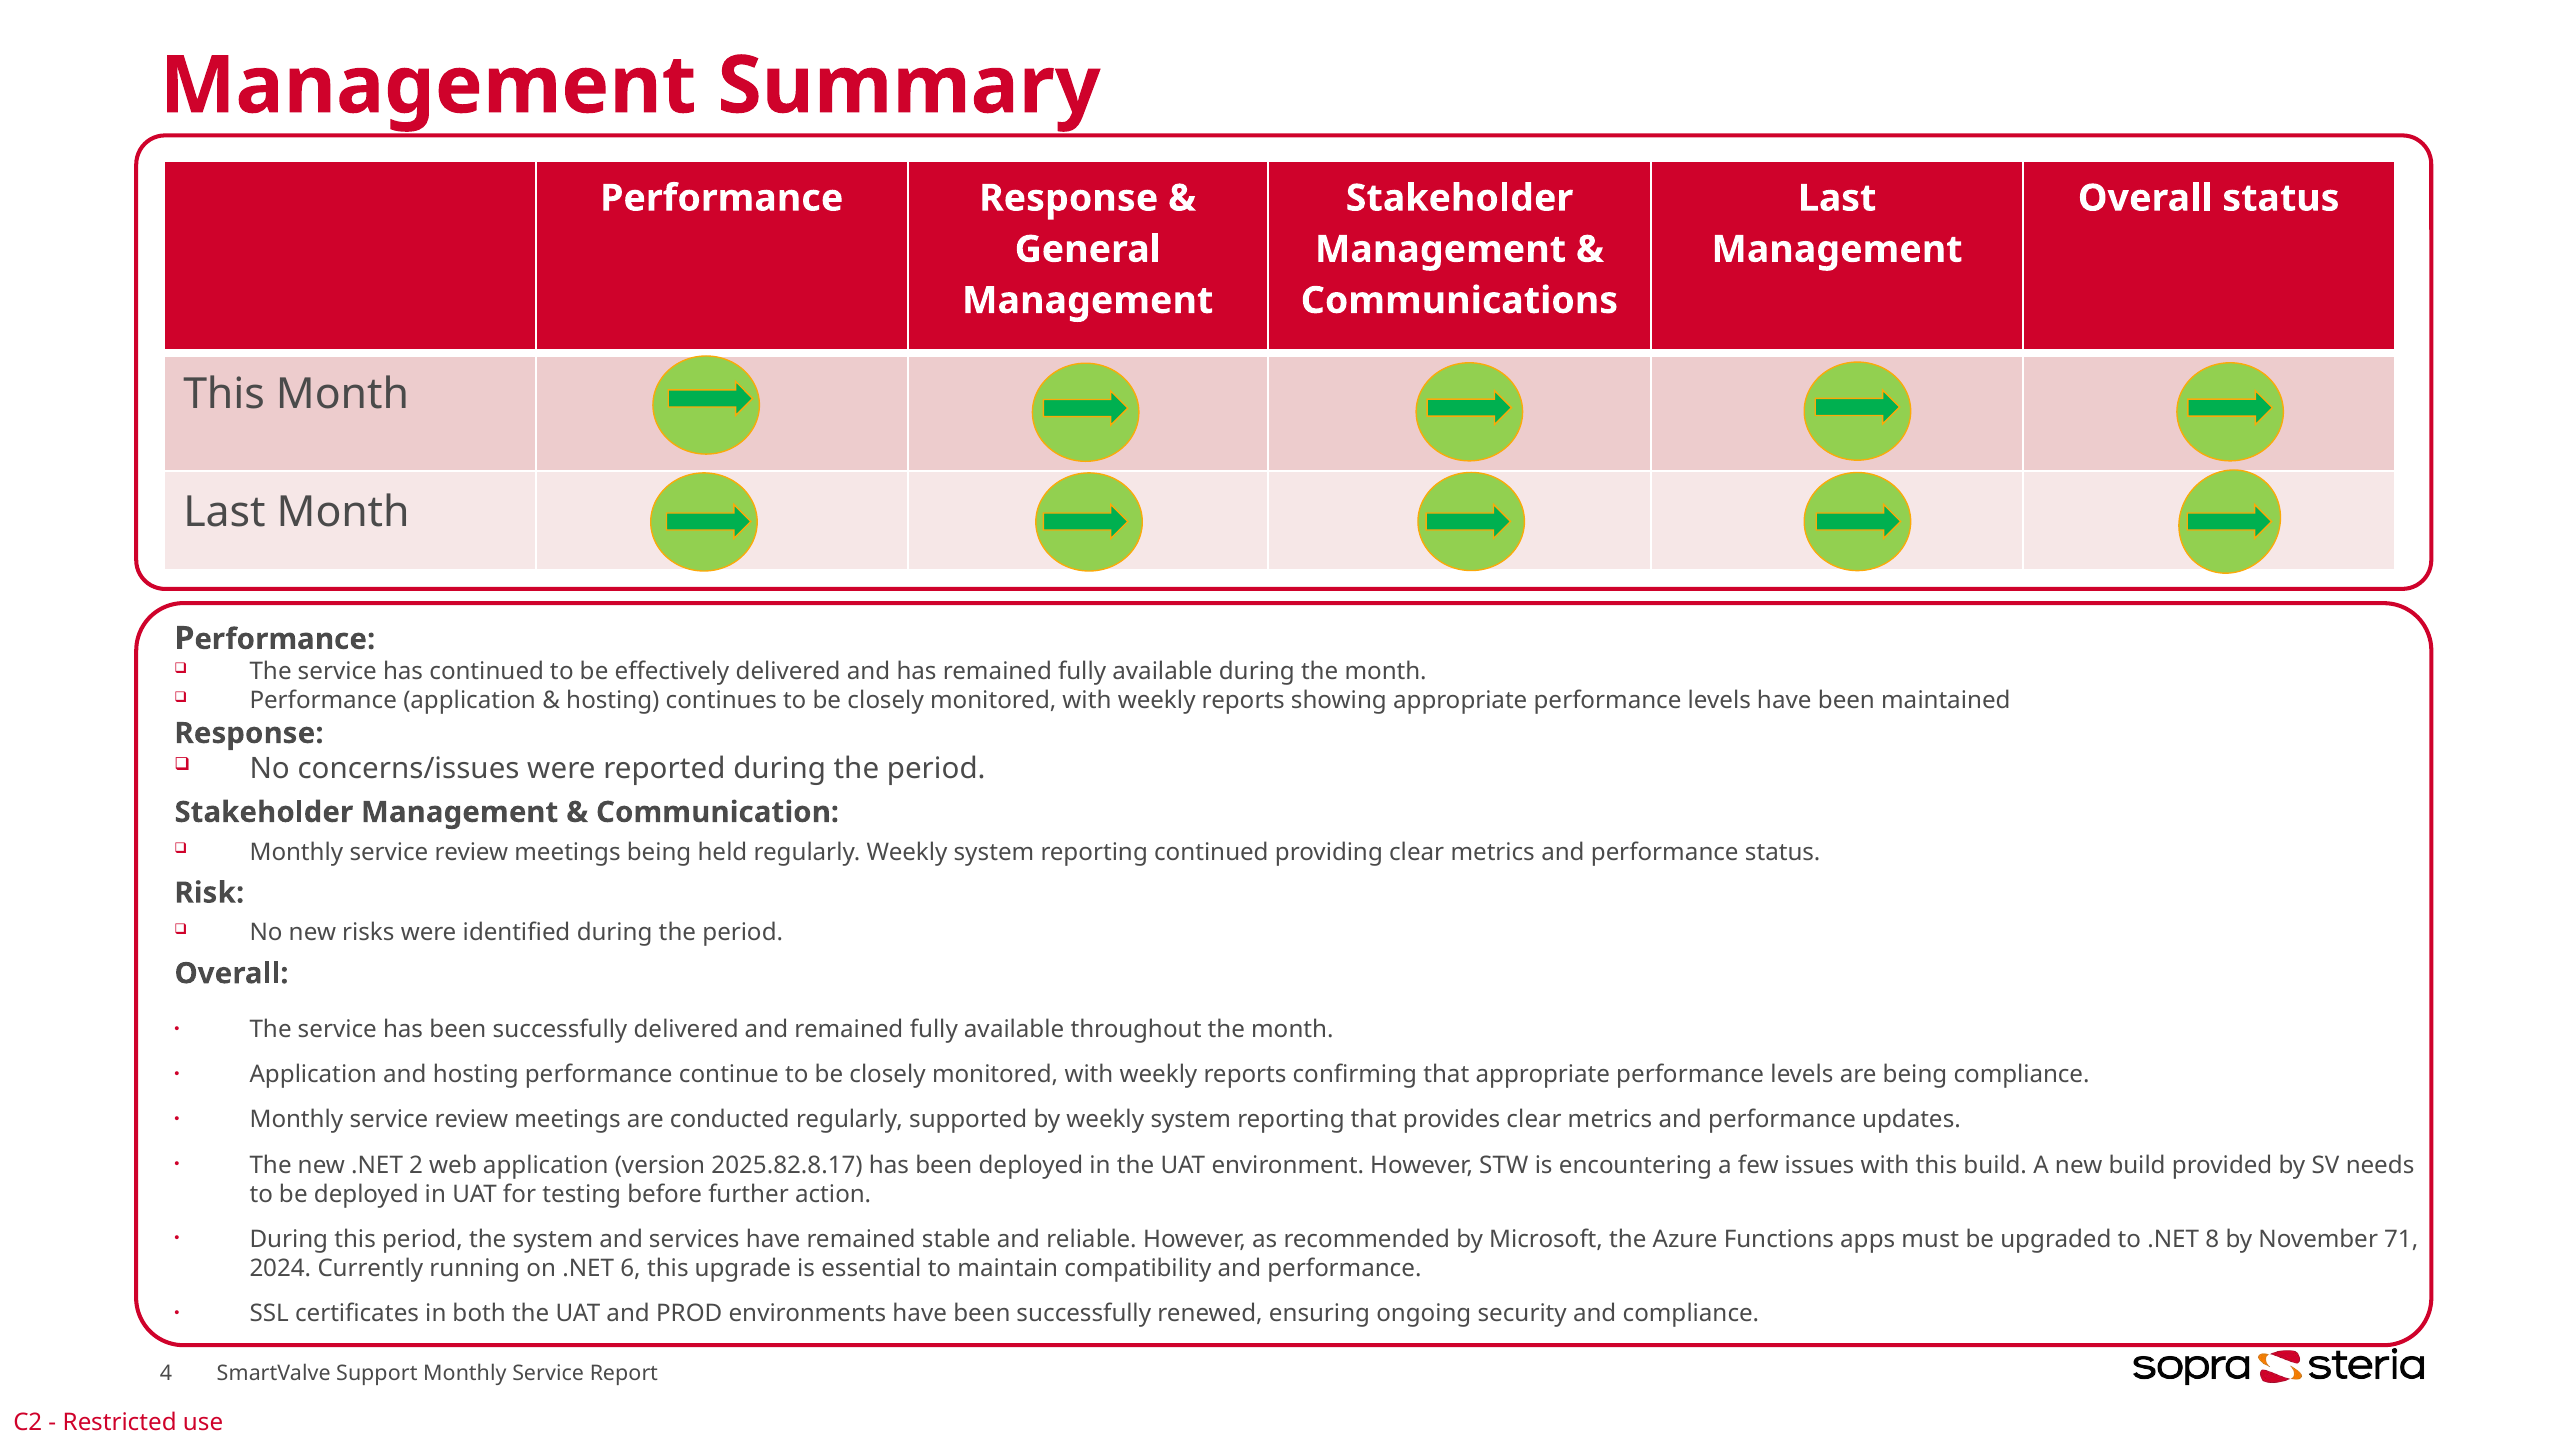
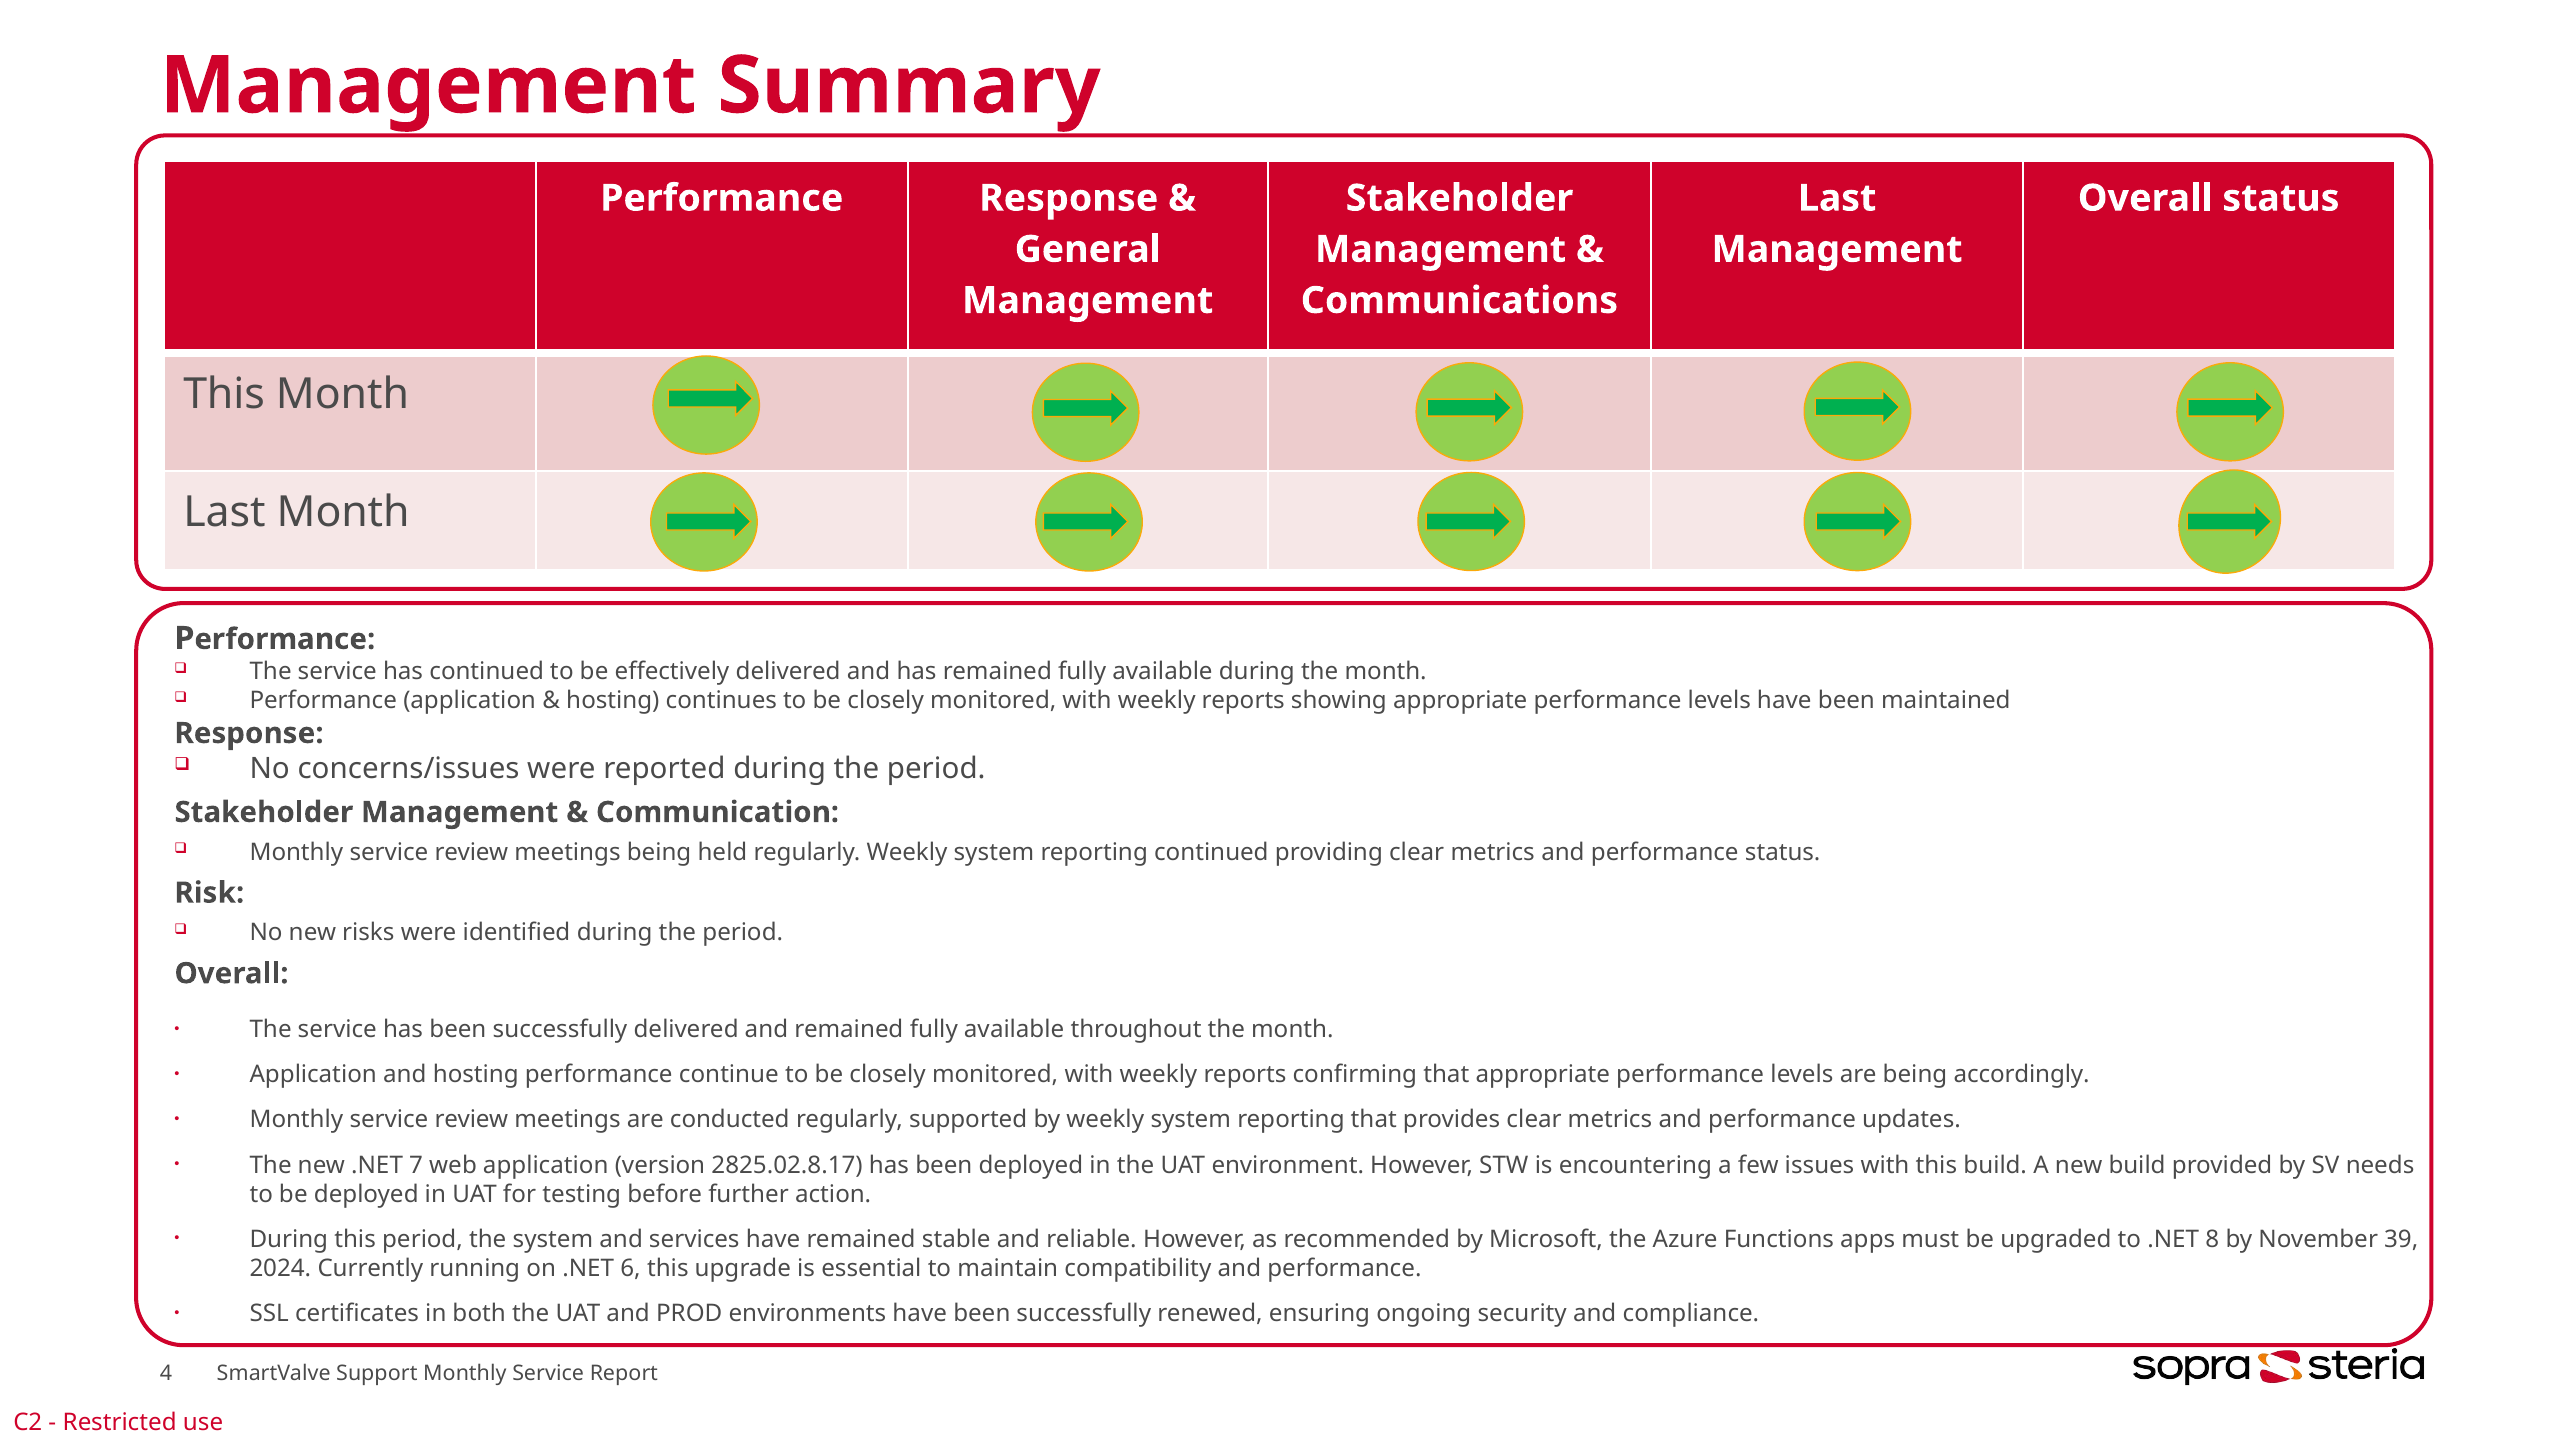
being compliance: compliance -> accordingly
2: 2 -> 7
2025.82.8.17: 2025.82.8.17 -> 2825.02.8.17
71: 71 -> 39
